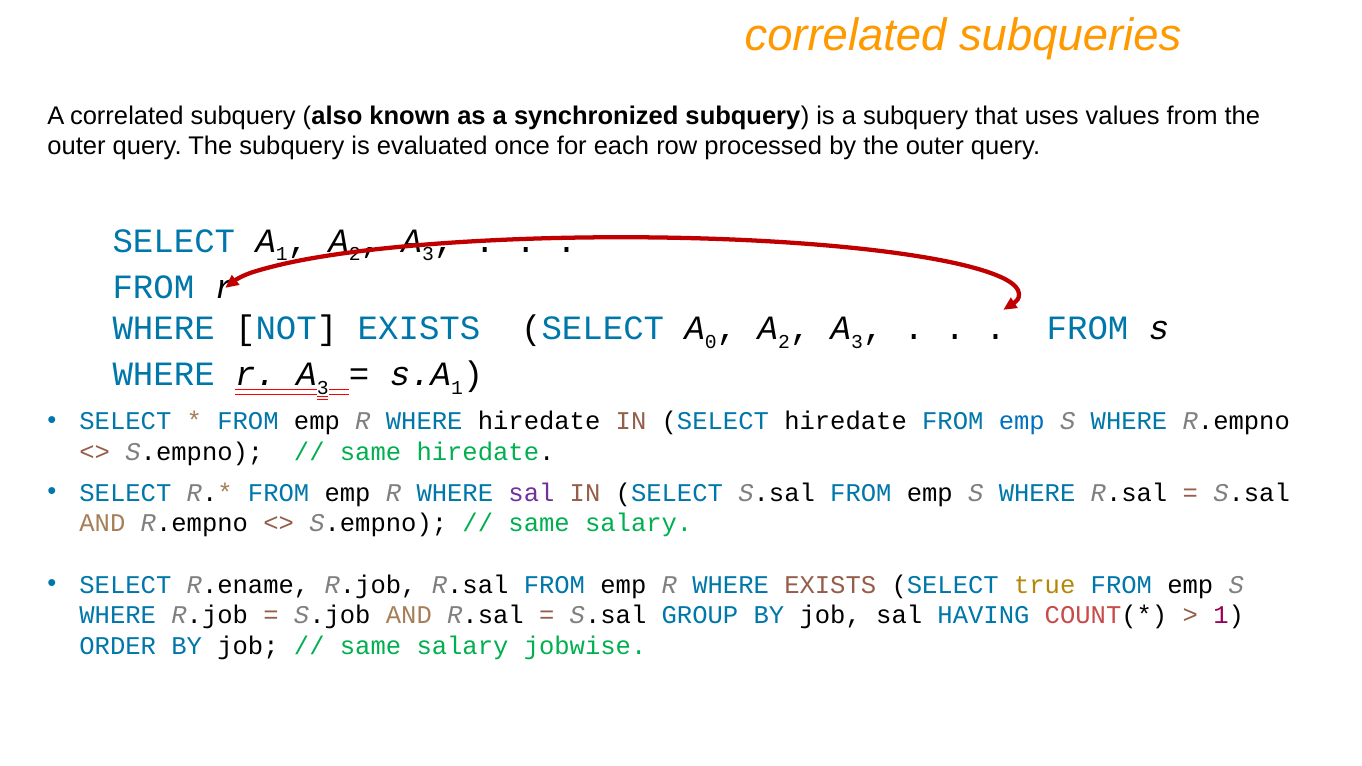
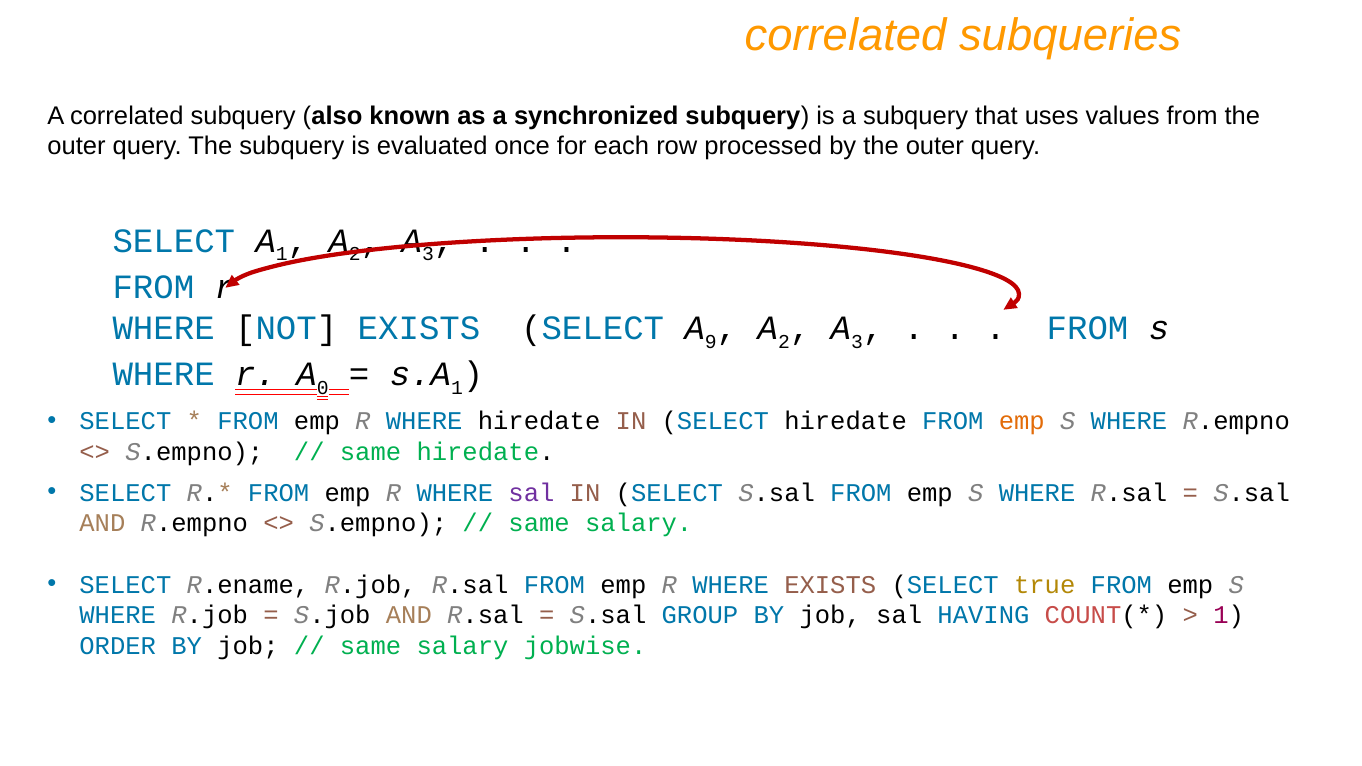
0: 0 -> 9
r A 3: 3 -> 0
emp at (1022, 421) colour: blue -> orange
